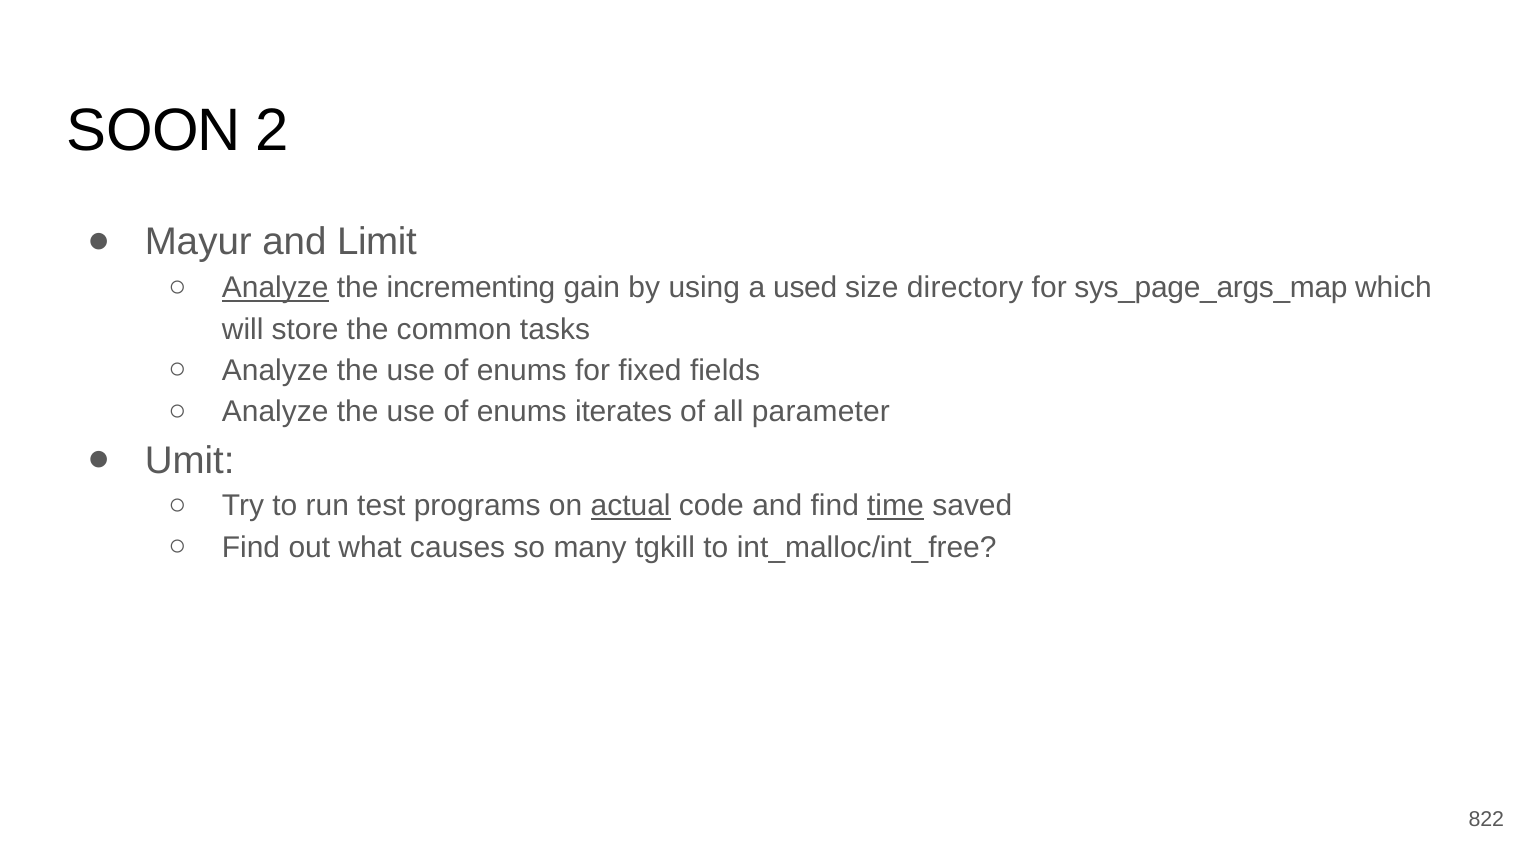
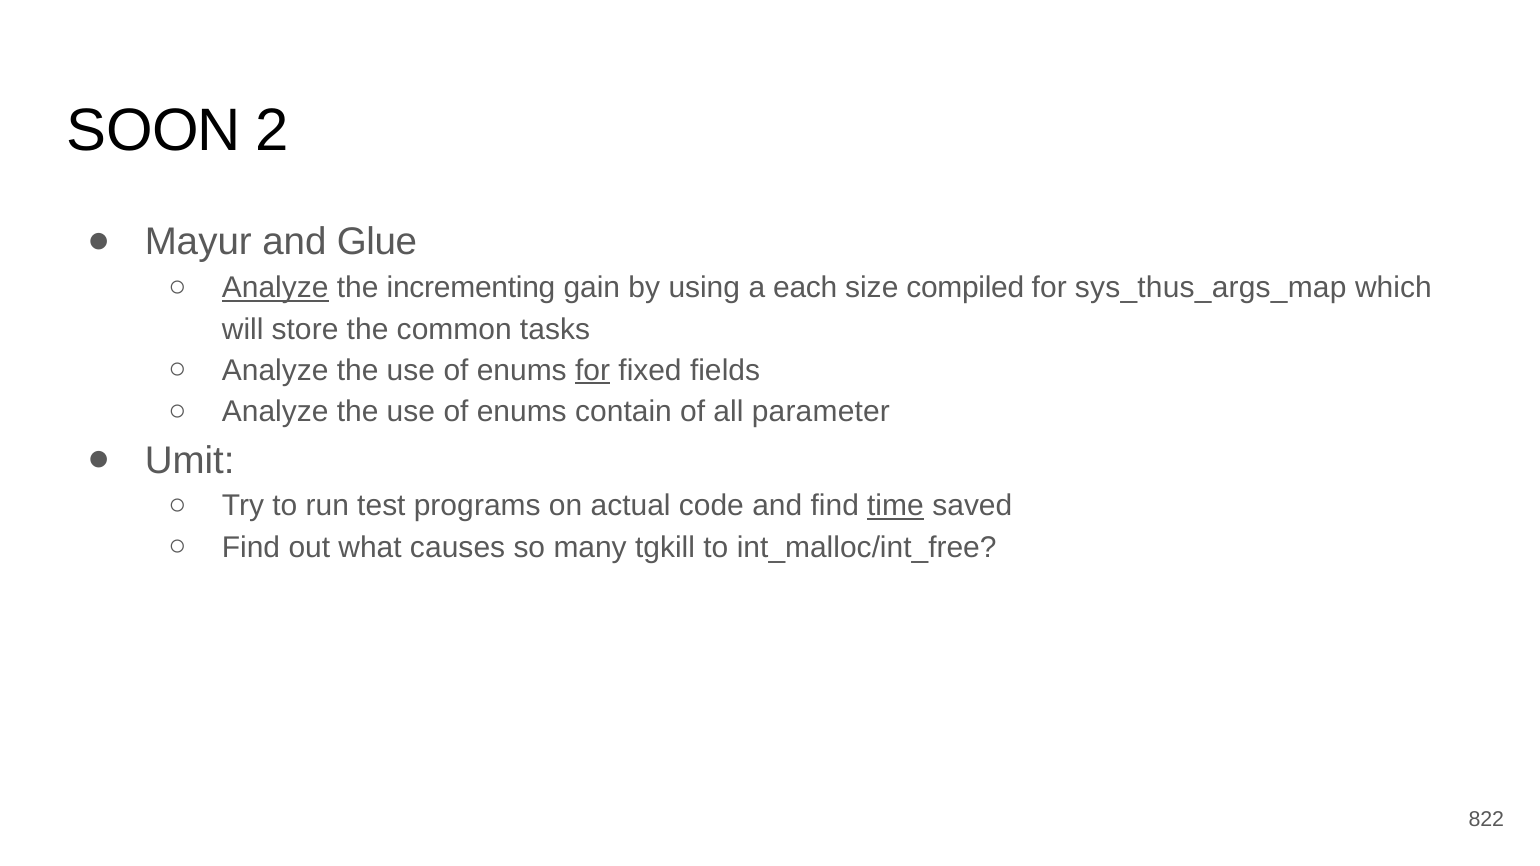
Limit: Limit -> Glue
used: used -> each
directory: directory -> compiled
sys_page_args_map: sys_page_args_map -> sys_thus_args_map
for at (593, 371) underline: none -> present
iterates: iterates -> contain
actual underline: present -> none
